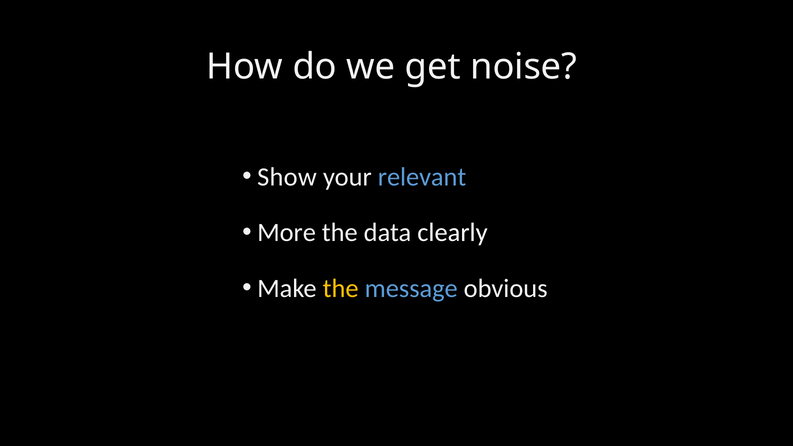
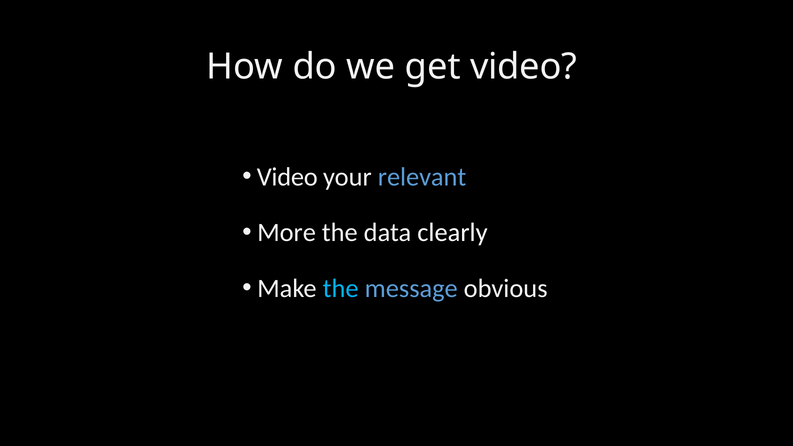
get noise: noise -> video
Show at (287, 177): Show -> Video
the at (341, 289) colour: yellow -> light blue
